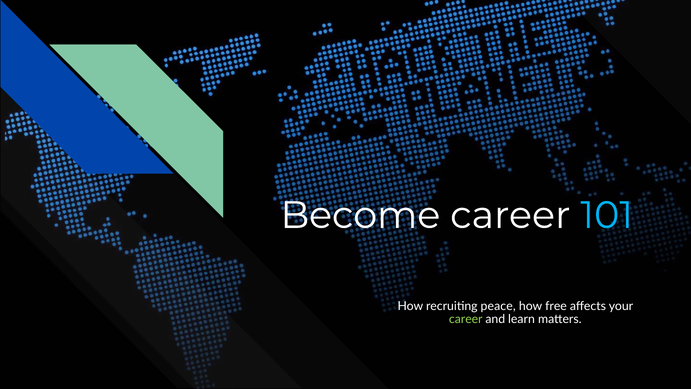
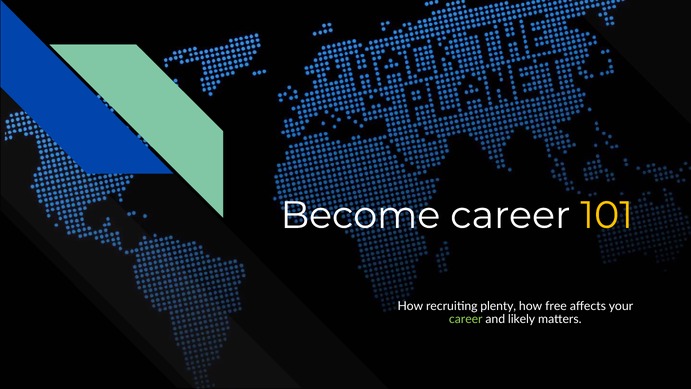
101 colour: light blue -> yellow
peace: peace -> plenty
learn: learn -> likely
